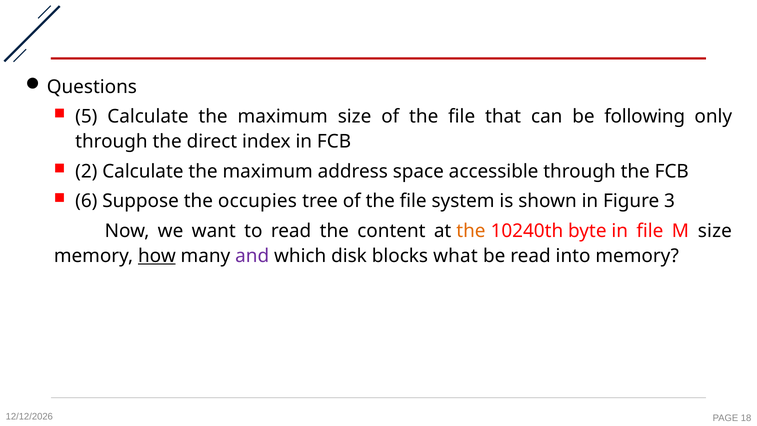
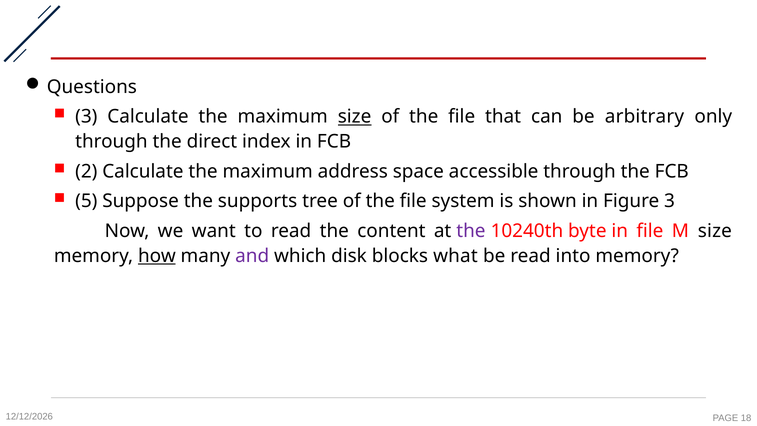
5 at (86, 117): 5 -> 3
size at (355, 117) underline: none -> present
following: following -> arbitrary
6: 6 -> 5
occupies: occupies -> supports
the at (471, 231) colour: orange -> purple
